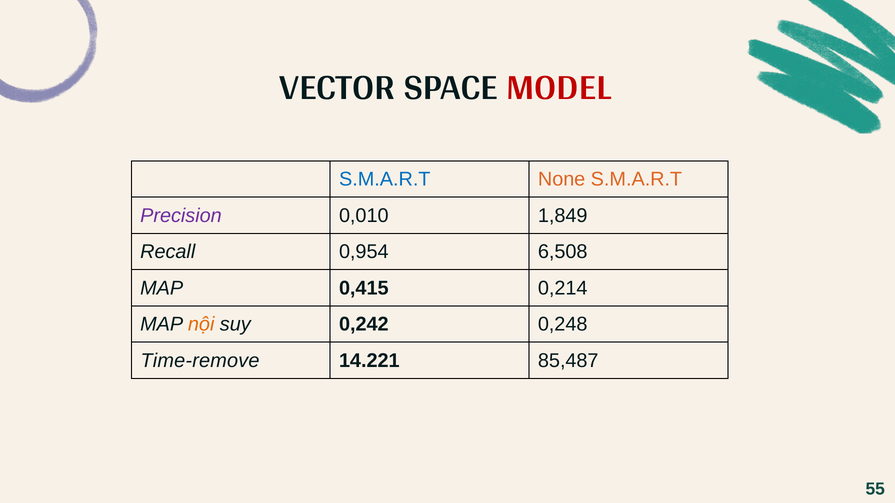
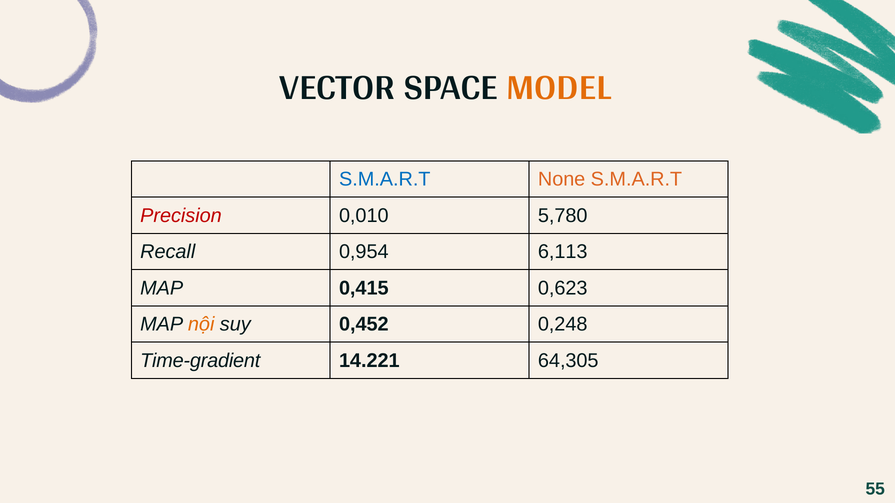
MODEL colour: red -> orange
Precision colour: purple -> red
1,849: 1,849 -> 5,780
6,508: 6,508 -> 6,113
0,214: 0,214 -> 0,623
0,242: 0,242 -> 0,452
Time-remove: Time-remove -> Time-gradient
85,487: 85,487 -> 64,305
